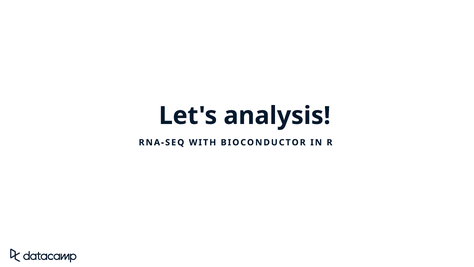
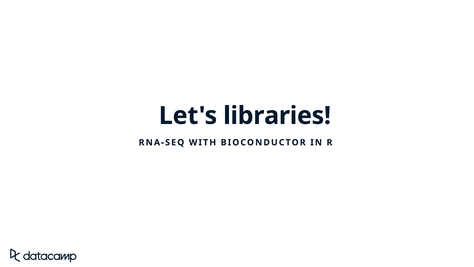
analysis: analysis -> libraries
